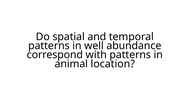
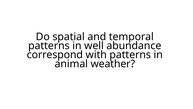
location: location -> weather
